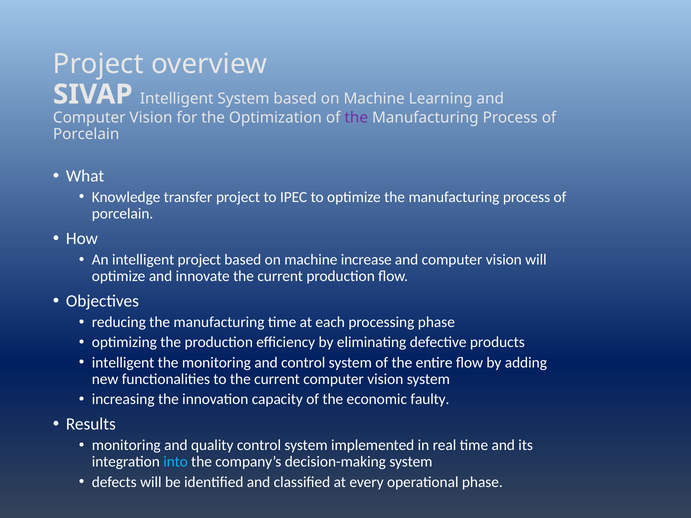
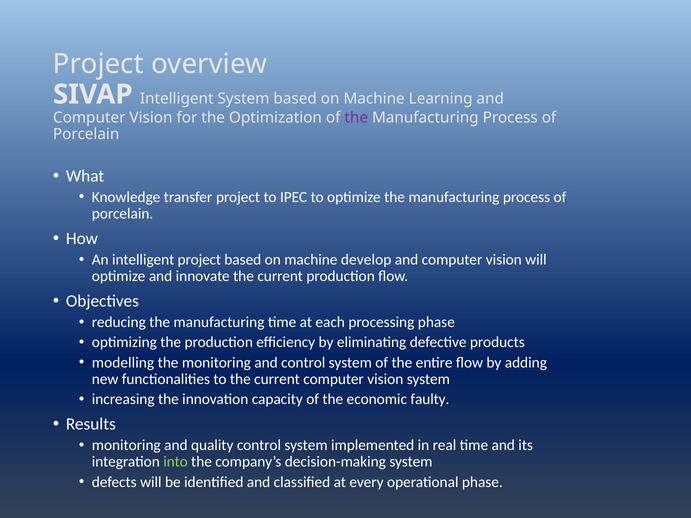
increase: increase -> develop
intelligent at (123, 363): intelligent -> modelling
into colour: light blue -> light green
